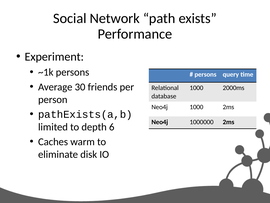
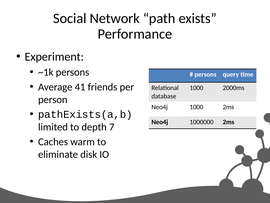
30: 30 -> 41
6: 6 -> 7
